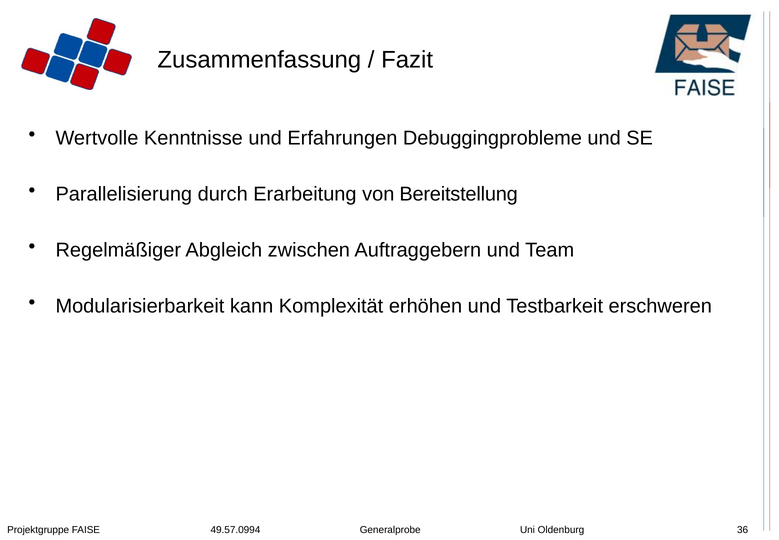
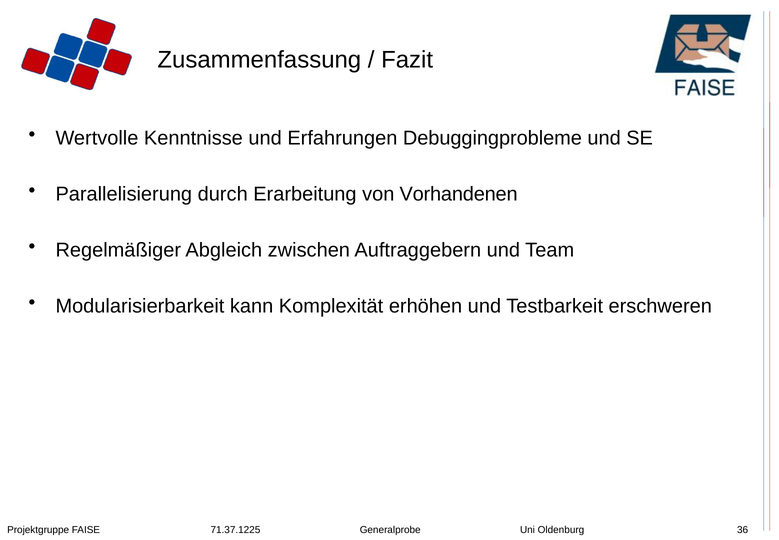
Bereitstellung: Bereitstellung -> Vorhandenen
49.57.0994: 49.57.0994 -> 71.37.1225
